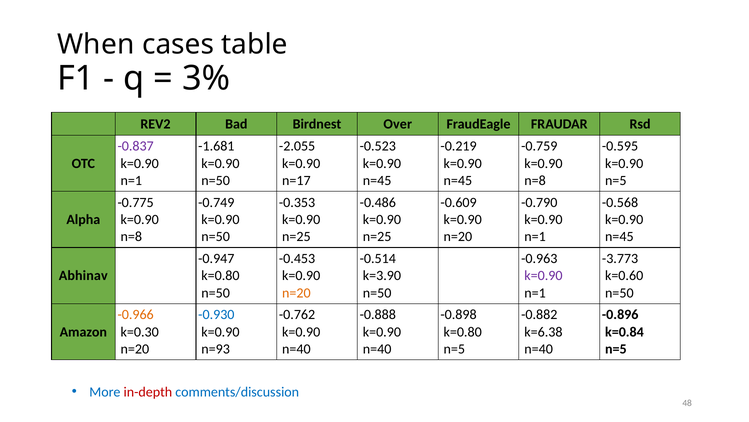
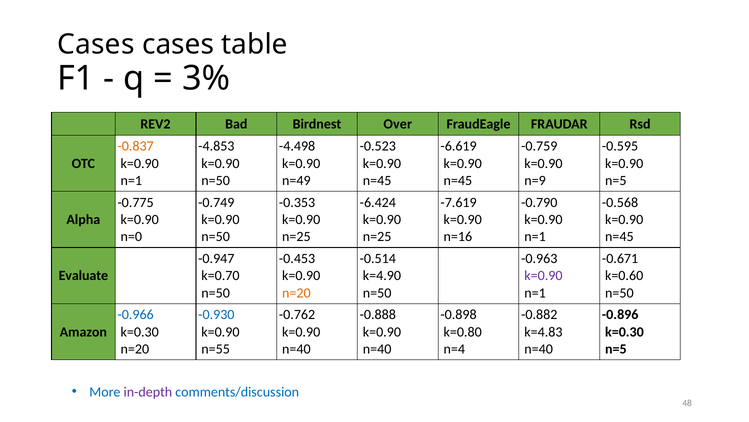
When at (96, 44): When -> Cases
-0.837 colour: purple -> orange
-1.681: -1.681 -> -4.853
-2.055: -2.055 -> -4.498
-0.219: -0.219 -> -6.619
n=17: n=17 -> n=49
n=8 at (535, 180): n=8 -> n=9
-0.486: -0.486 -> -6.424
-0.609: -0.609 -> -7.619
n=8 at (131, 236): n=8 -> n=0
n=20 at (458, 236): n=20 -> n=16
-3.773: -3.773 -> -0.671
Abhinav: Abhinav -> Evaluate
k=0.80 at (220, 275): k=0.80 -> k=0.70
k=3.90: k=3.90 -> k=4.90
-0.966 colour: orange -> blue
k=6.38: k=6.38 -> k=4.83
k=0.84 at (624, 331): k=0.84 -> k=0.30
n=93: n=93 -> n=55
n=5 at (454, 349): n=5 -> n=4
in-depth colour: red -> purple
